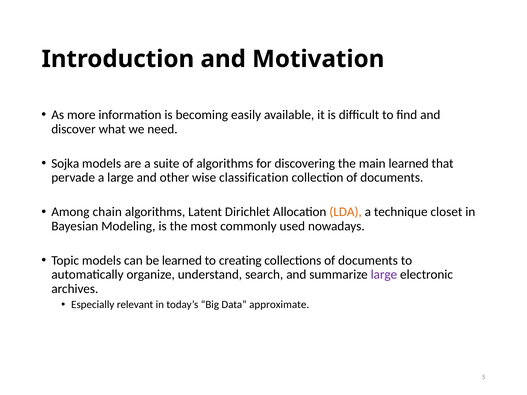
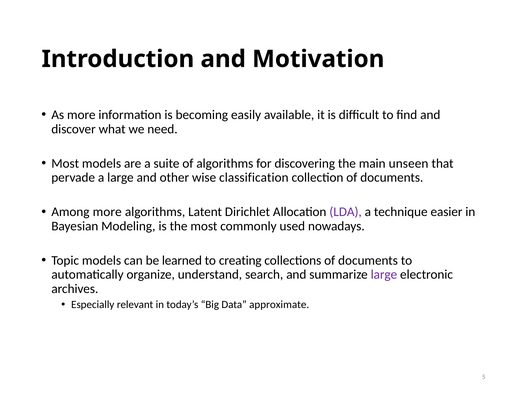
Sojka at (65, 163): Sojka -> Most
main learned: learned -> unseen
Among chain: chain -> more
LDA colour: orange -> purple
closet: closet -> easier
